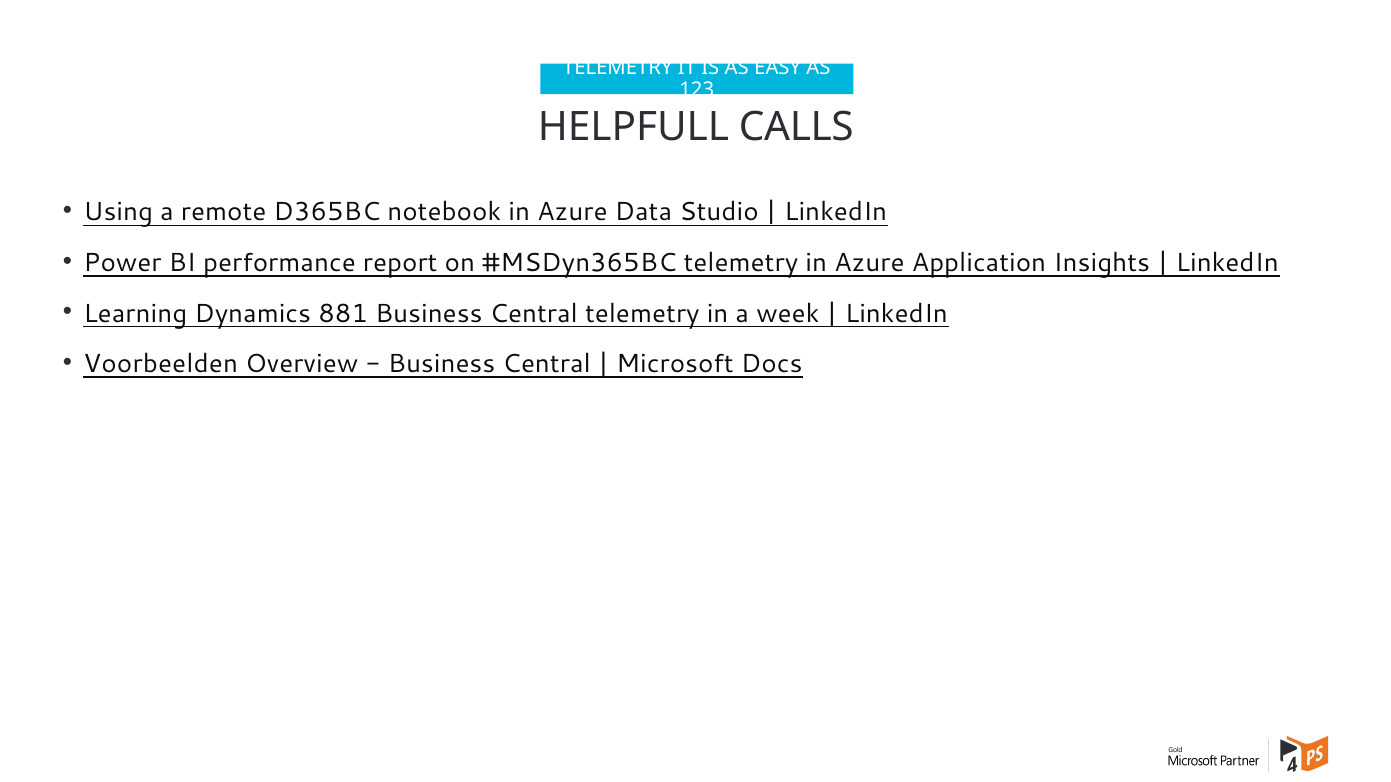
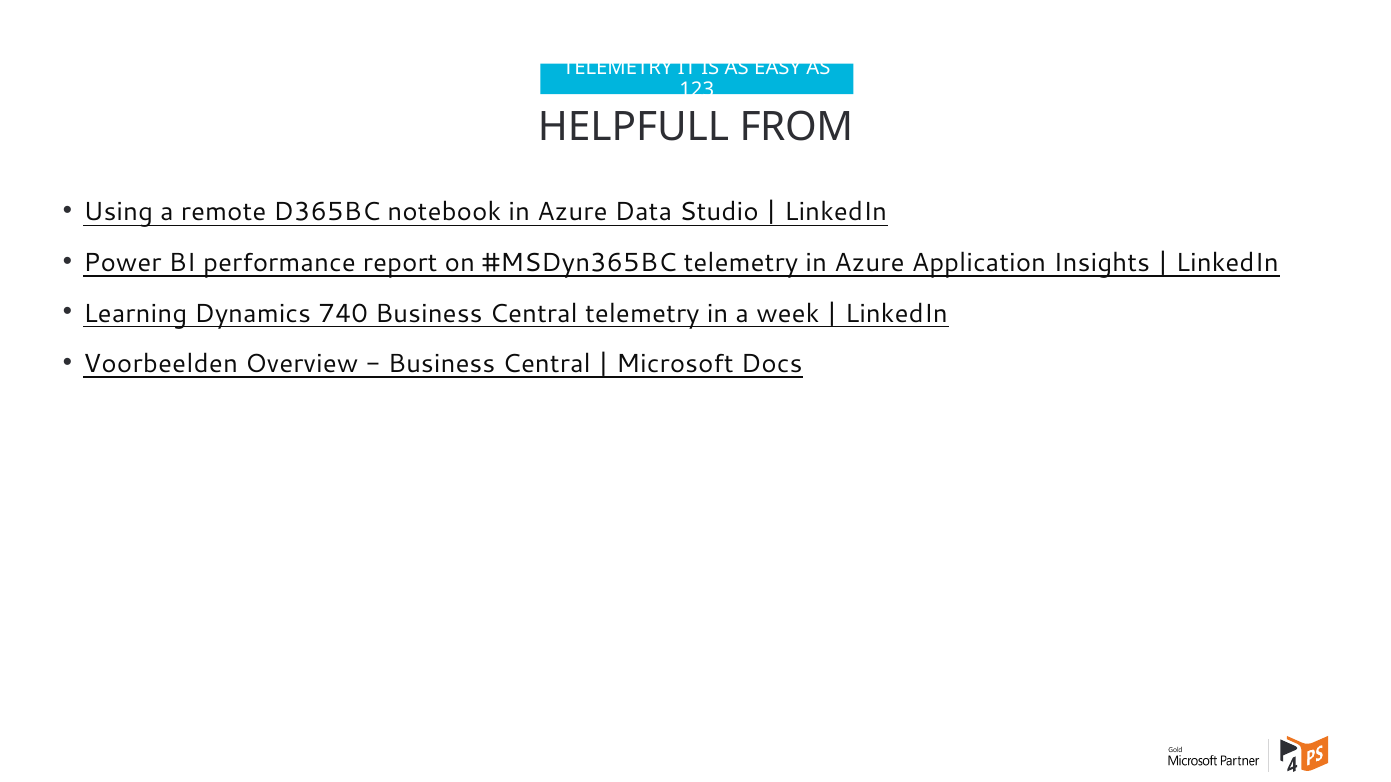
CALLS: CALLS -> FROM
881: 881 -> 740
